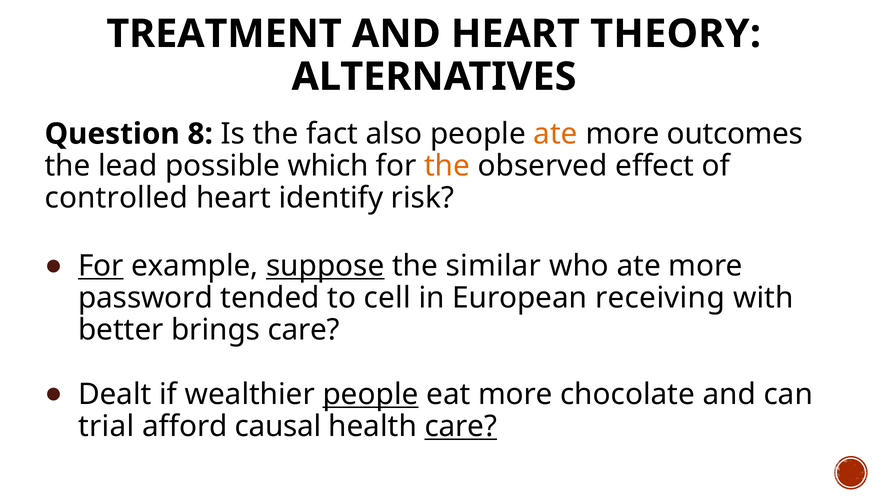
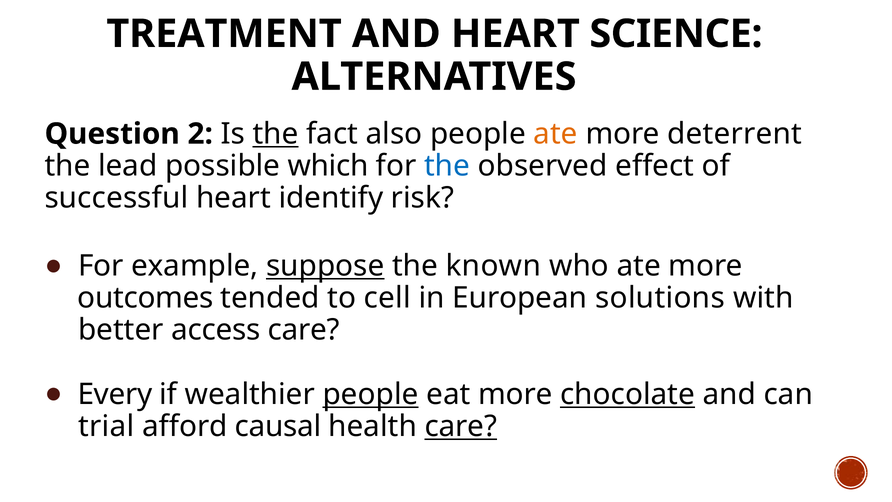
THEORY: THEORY -> SCIENCE
8: 8 -> 2
the at (276, 134) underline: none -> present
outcomes: outcomes -> deterrent
the at (447, 166) colour: orange -> blue
controlled: controlled -> successful
For at (101, 266) underline: present -> none
similar: similar -> known
password: password -> outcomes
receiving: receiving -> solutions
brings: brings -> access
Dealt: Dealt -> Every
chocolate underline: none -> present
